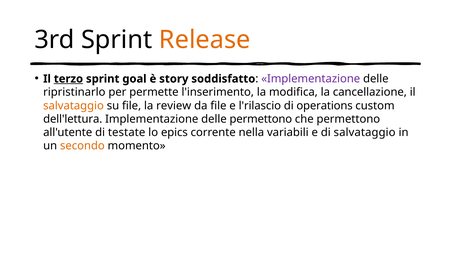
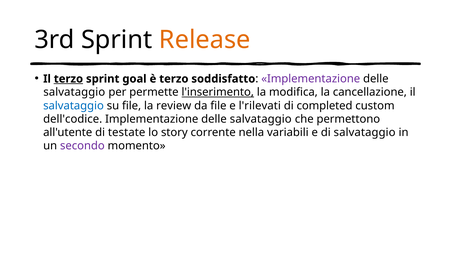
è story: story -> terzo
ripristinarlo at (74, 92): ripristinarlo -> salvataggio
l'inserimento underline: none -> present
salvataggio at (73, 106) colour: orange -> blue
l'rilascio: l'rilascio -> l'rilevati
operations: operations -> completed
dell'lettura: dell'lettura -> dell'codice
permettono at (261, 119): permettono -> salvataggio
epics: epics -> story
secondo colour: orange -> purple
